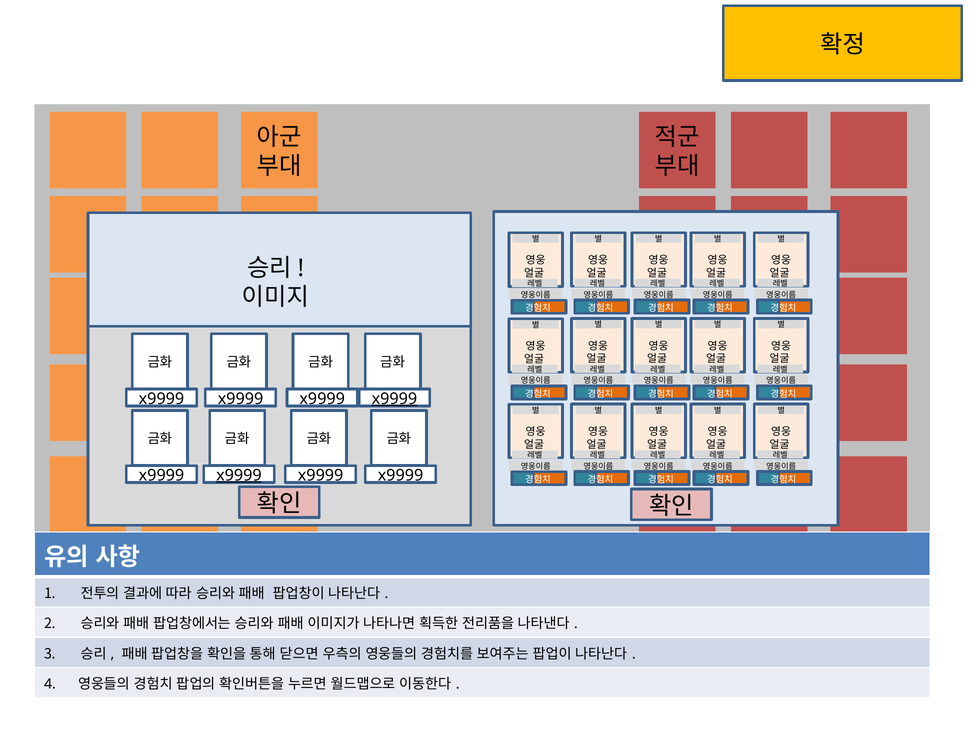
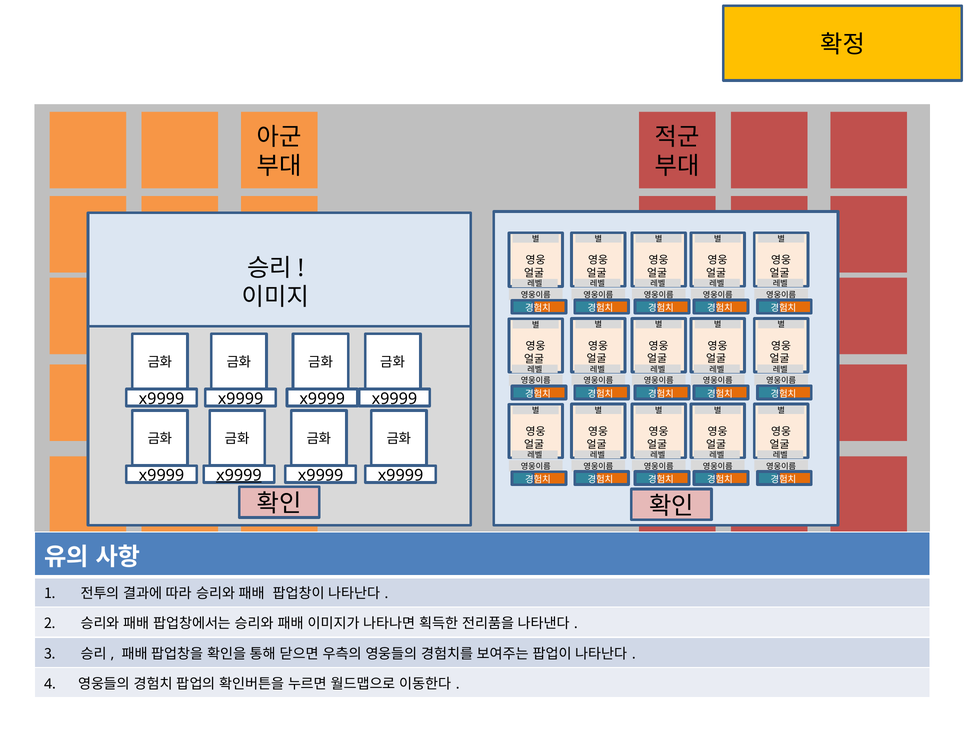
x9999 at (394, 399) underline: present -> none
